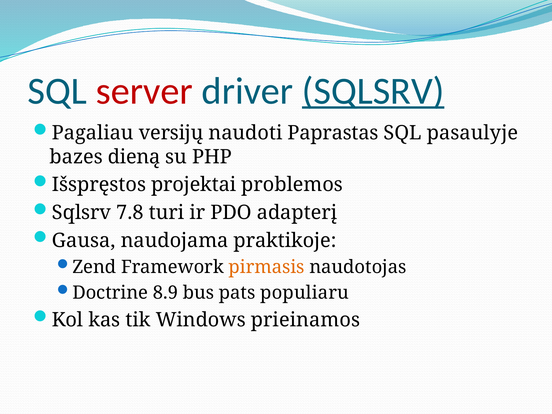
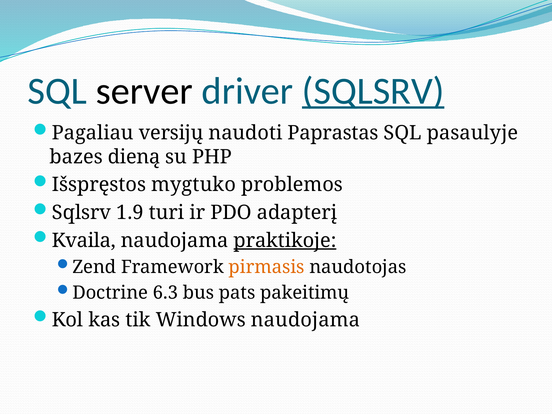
server colour: red -> black
projektai: projektai -> mygtuko
7.8: 7.8 -> 1.9
Gausa: Gausa -> Kvaila
praktikoje underline: none -> present
8.9: 8.9 -> 6.3
populiaru: populiaru -> pakeitimų
Windows prieinamos: prieinamos -> naudojama
